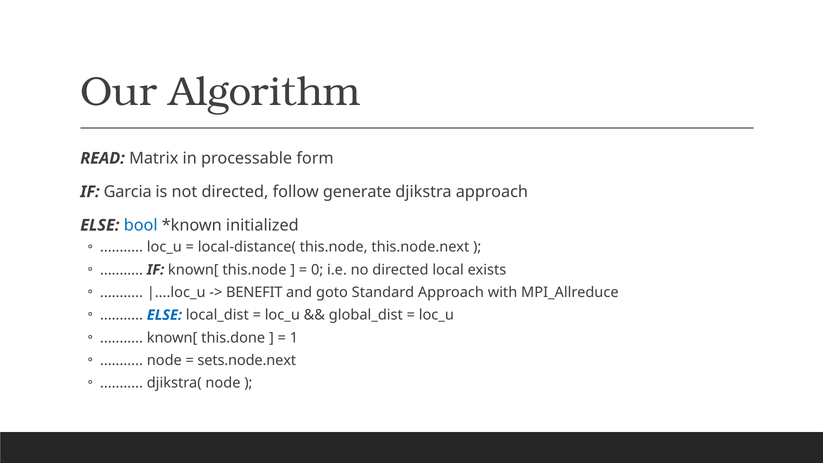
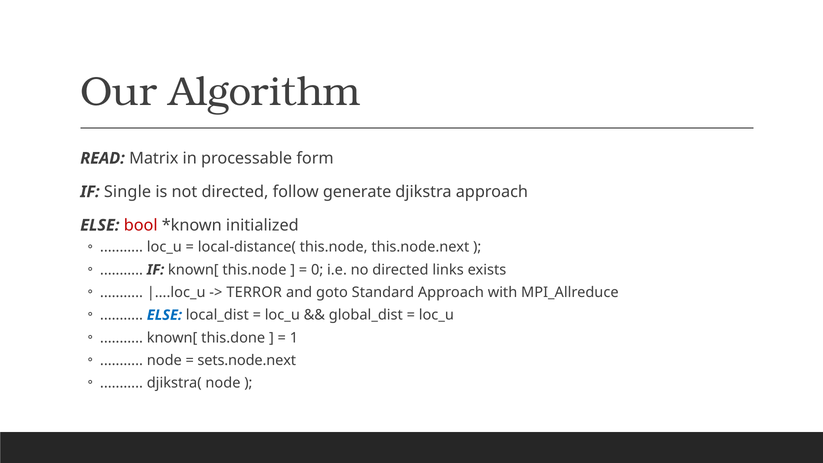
Garcia: Garcia -> Single
bool colour: blue -> red
local: local -> links
BENEFIT: BENEFIT -> TERROR
